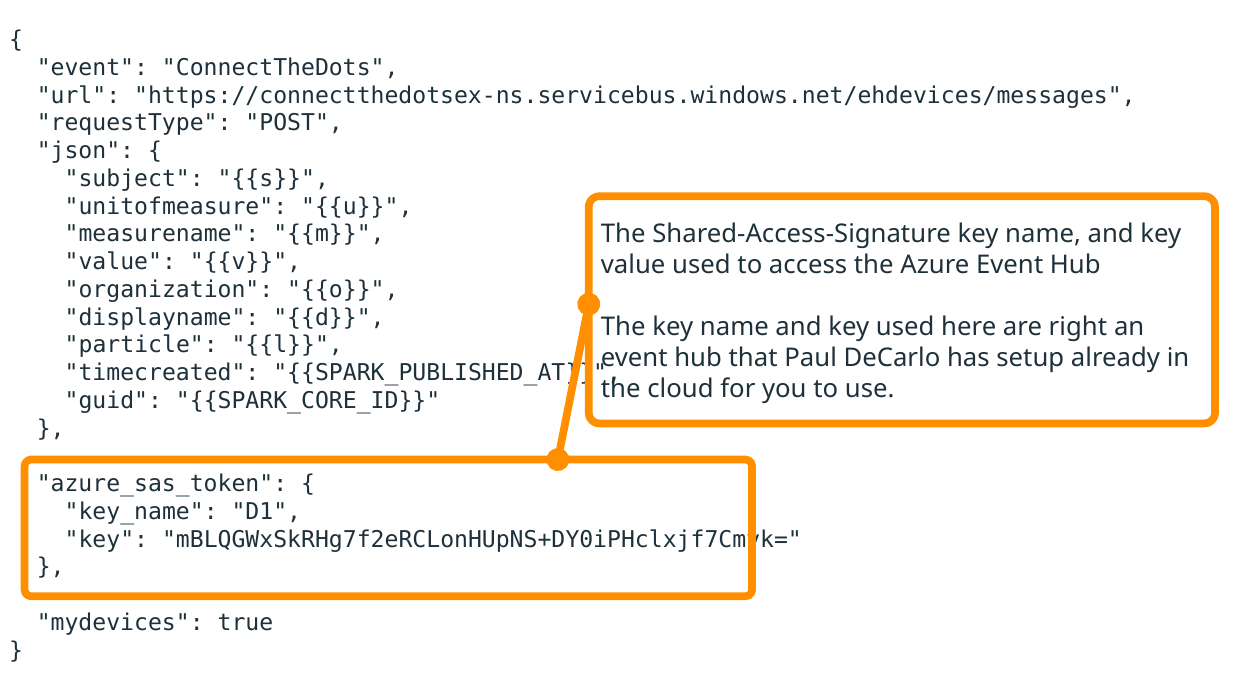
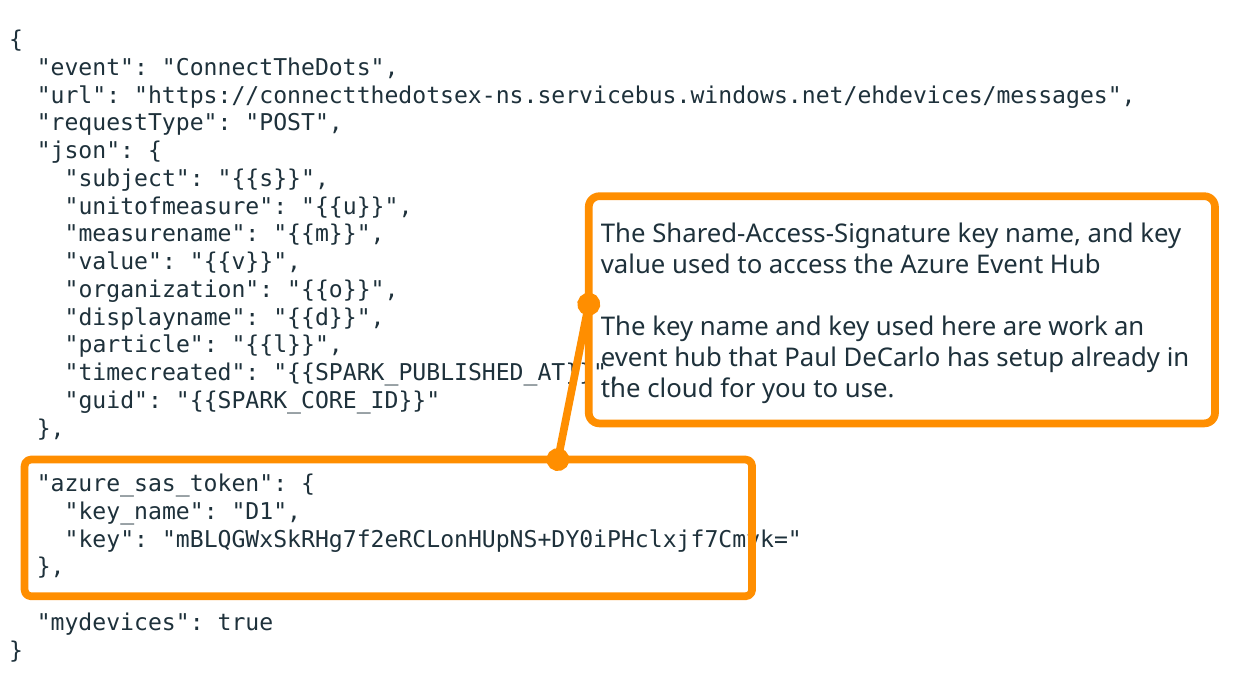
right: right -> work
